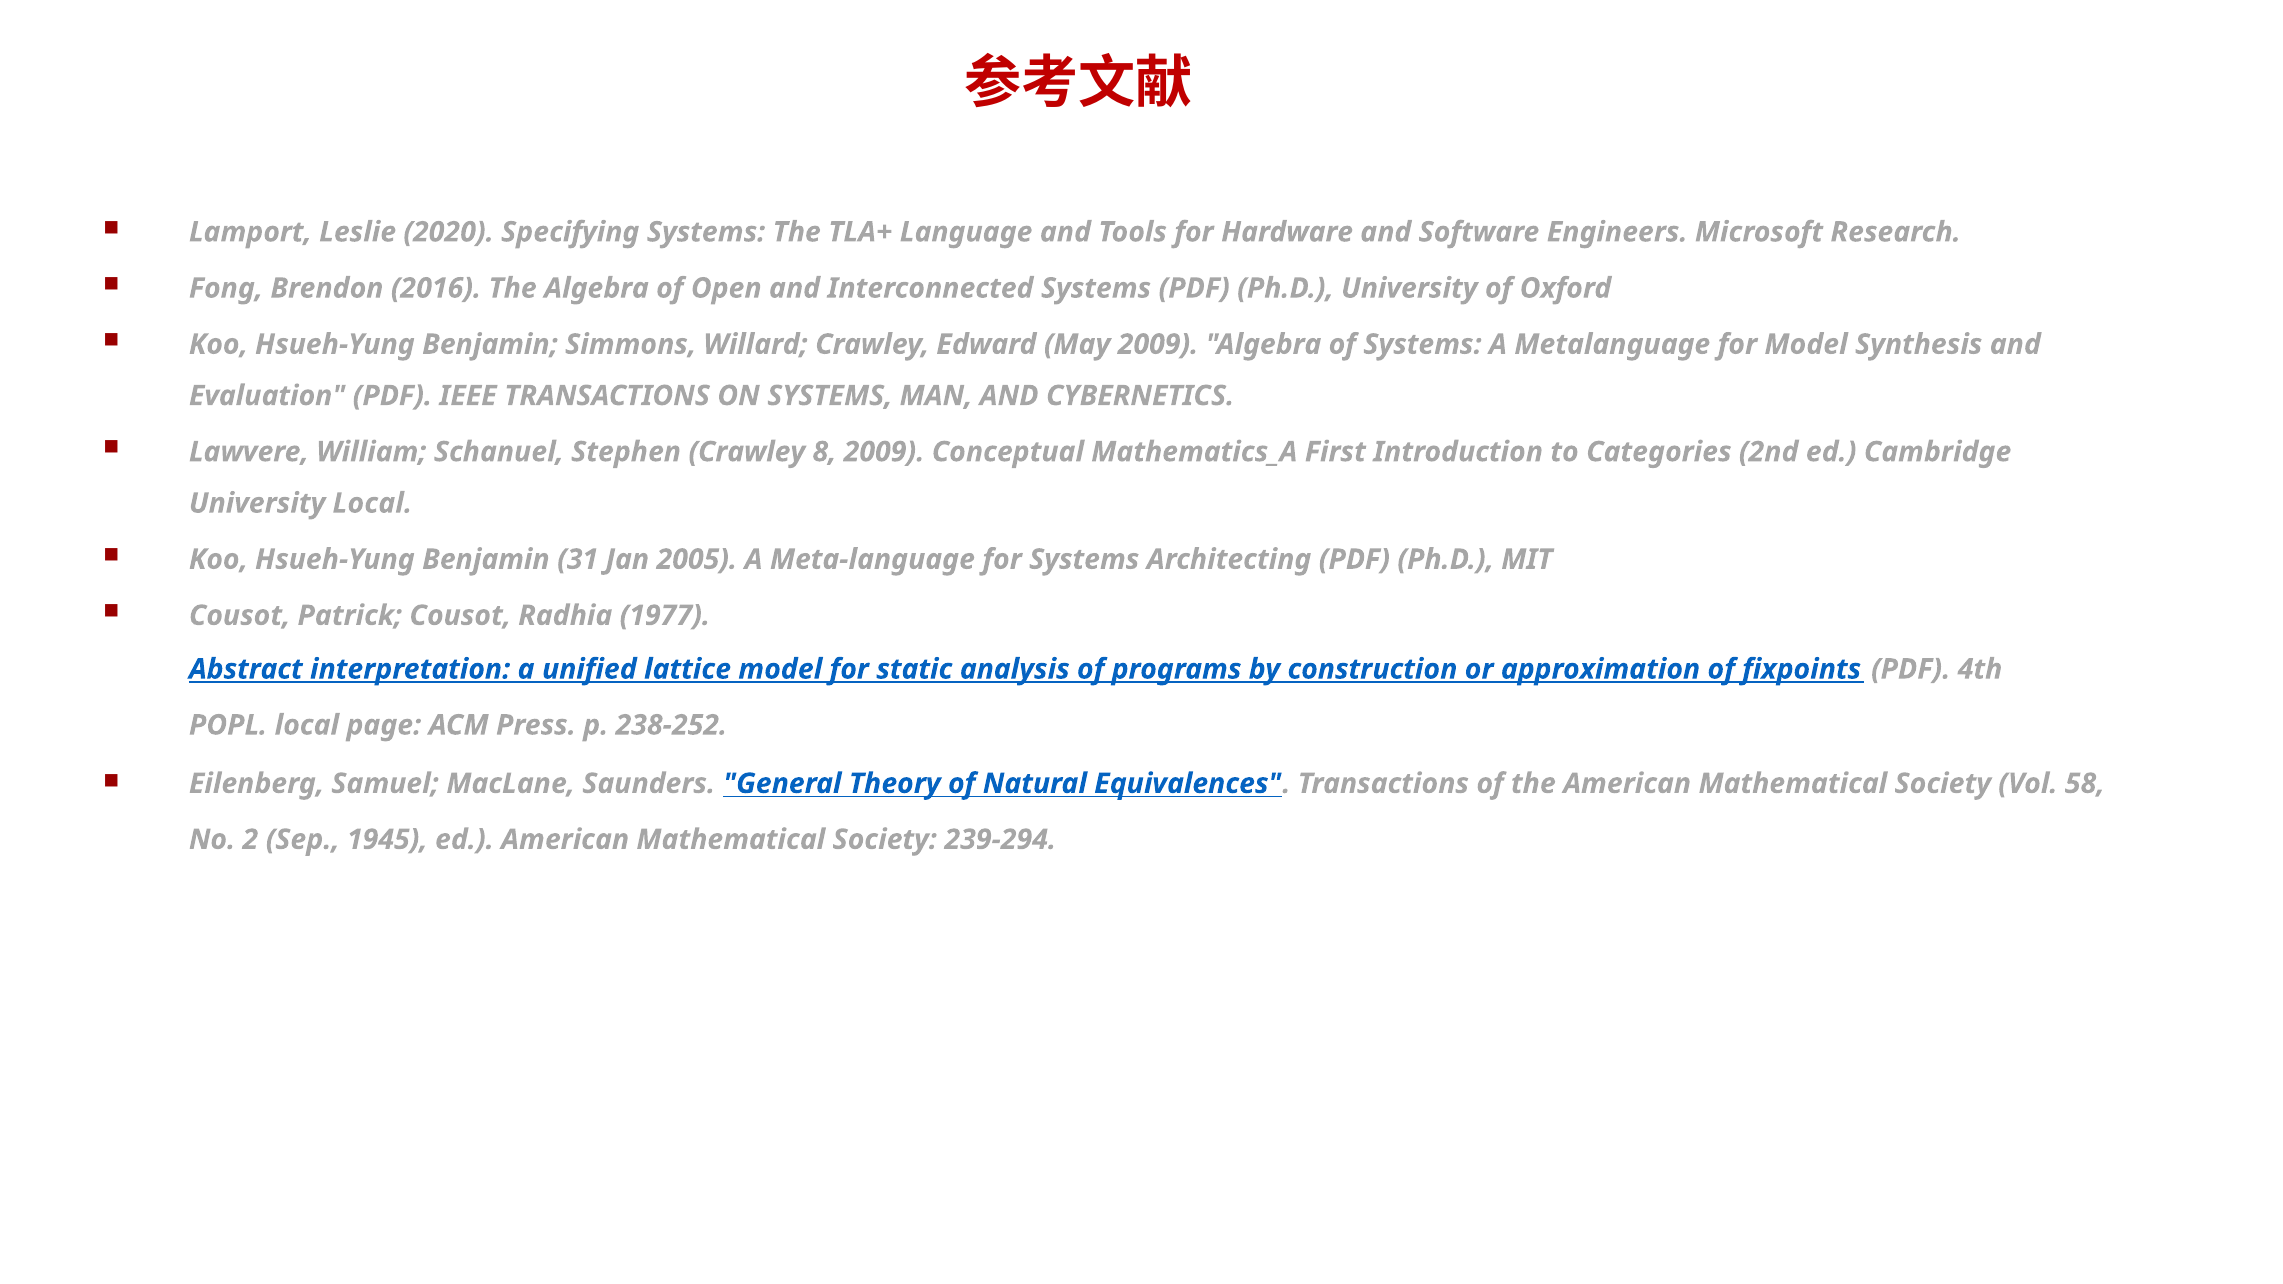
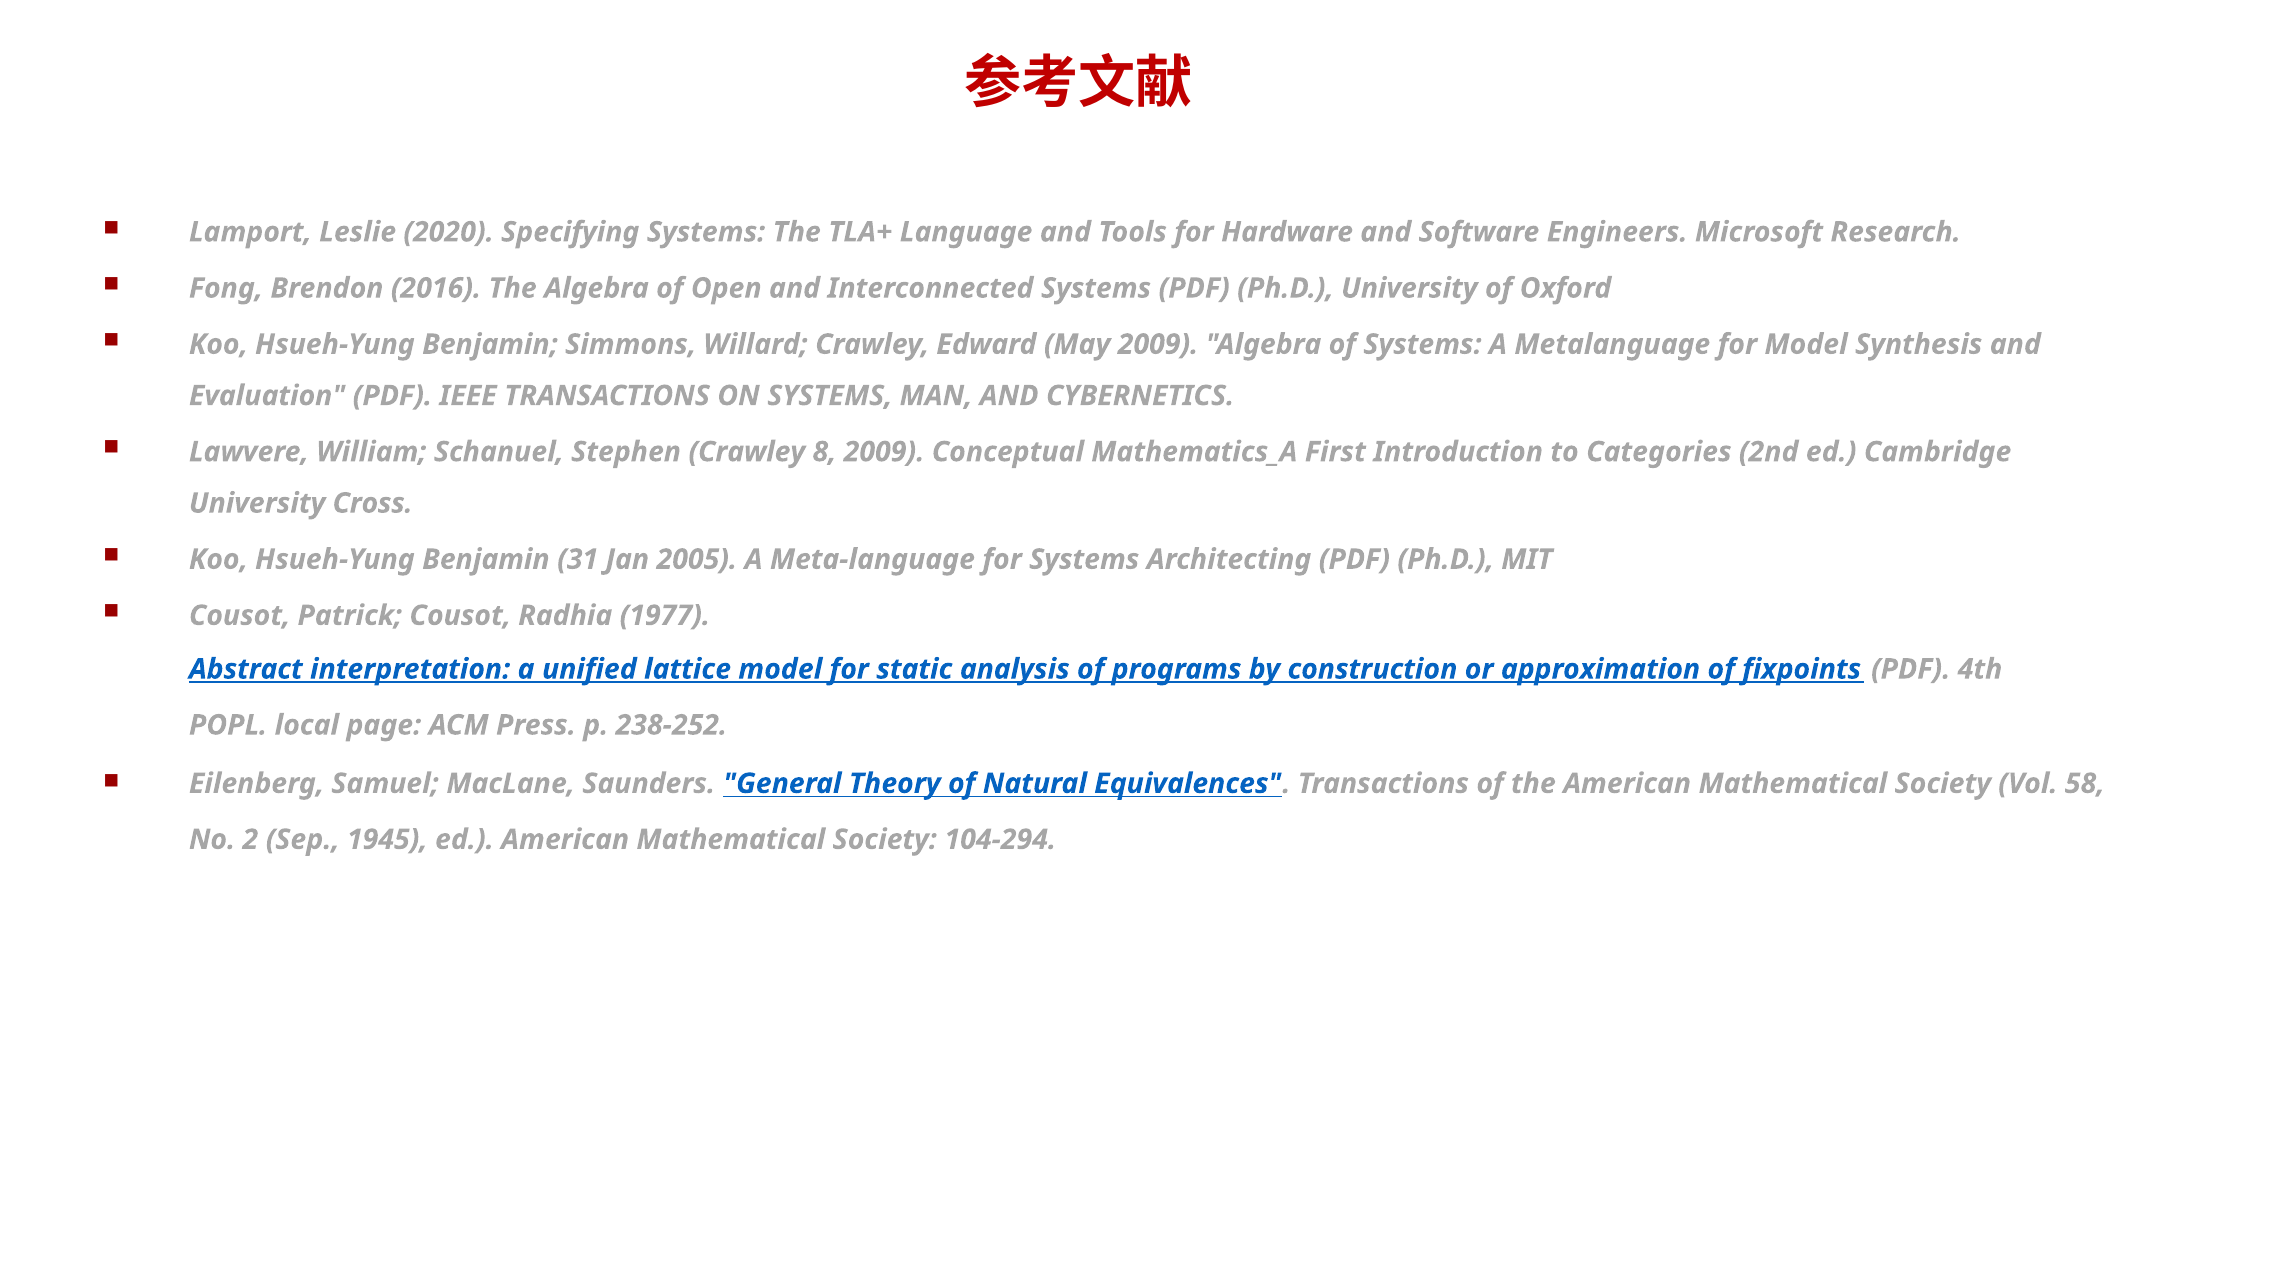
University Local: Local -> Cross
239-294: 239-294 -> 104-294
